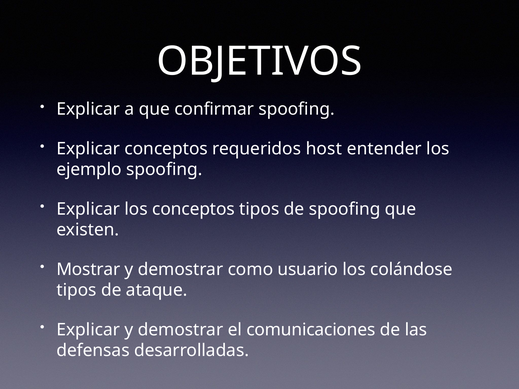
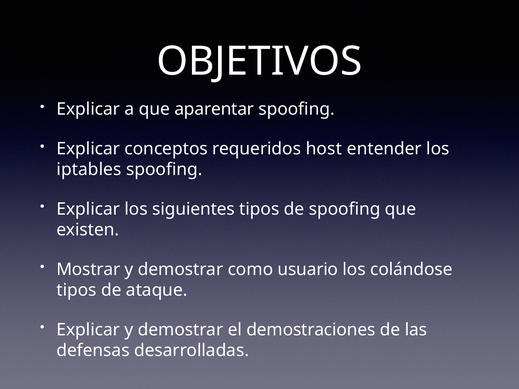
confirmar: confirmar -> aparentar
ejemplo: ejemplo -> iptables
los conceptos: conceptos -> siguientes
comunicaciones: comunicaciones -> demostraciones
